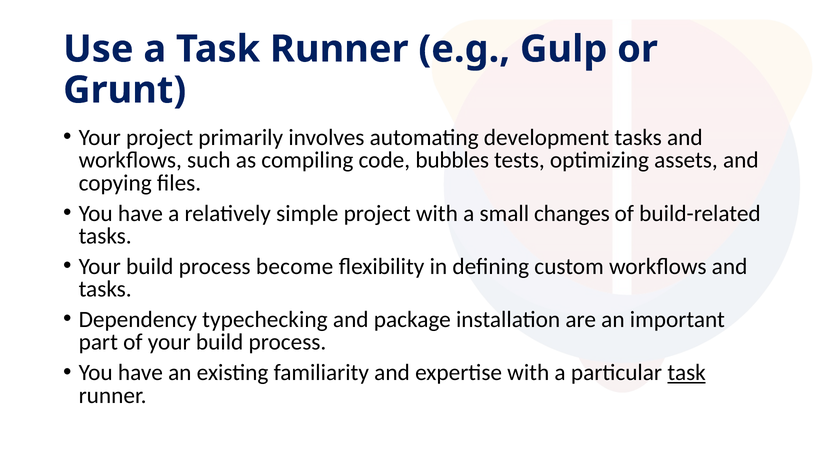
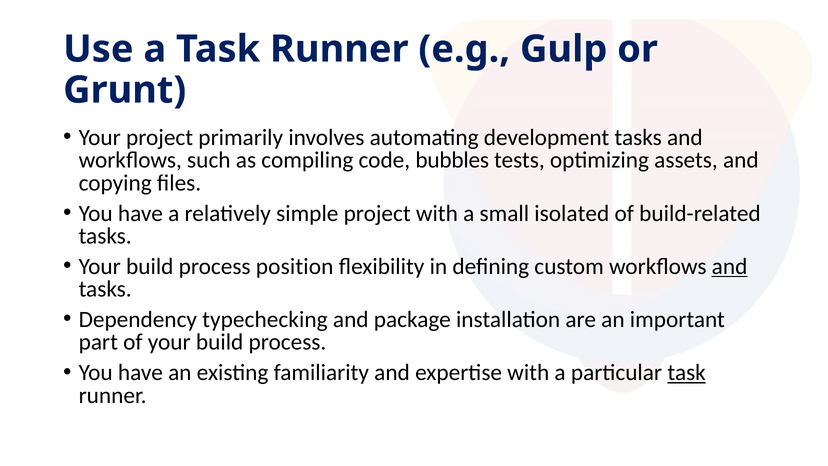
changes: changes -> isolated
become: become -> position
and at (730, 266) underline: none -> present
